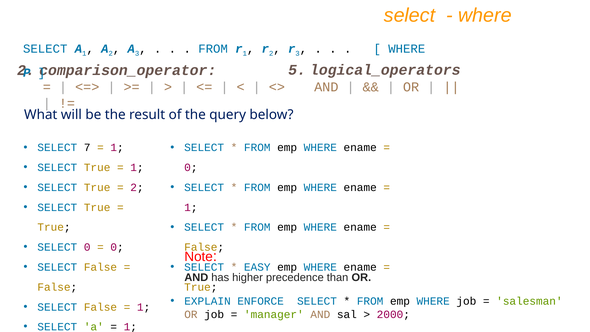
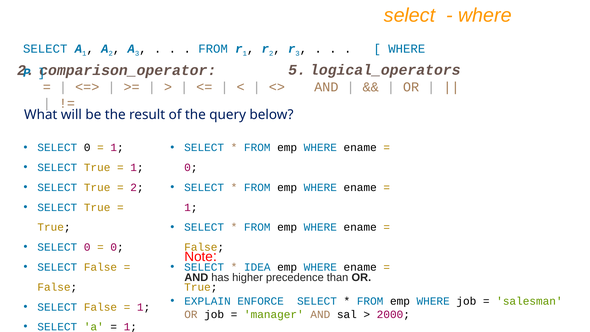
7 at (87, 148): 7 -> 0
EASY: EASY -> IDEA
